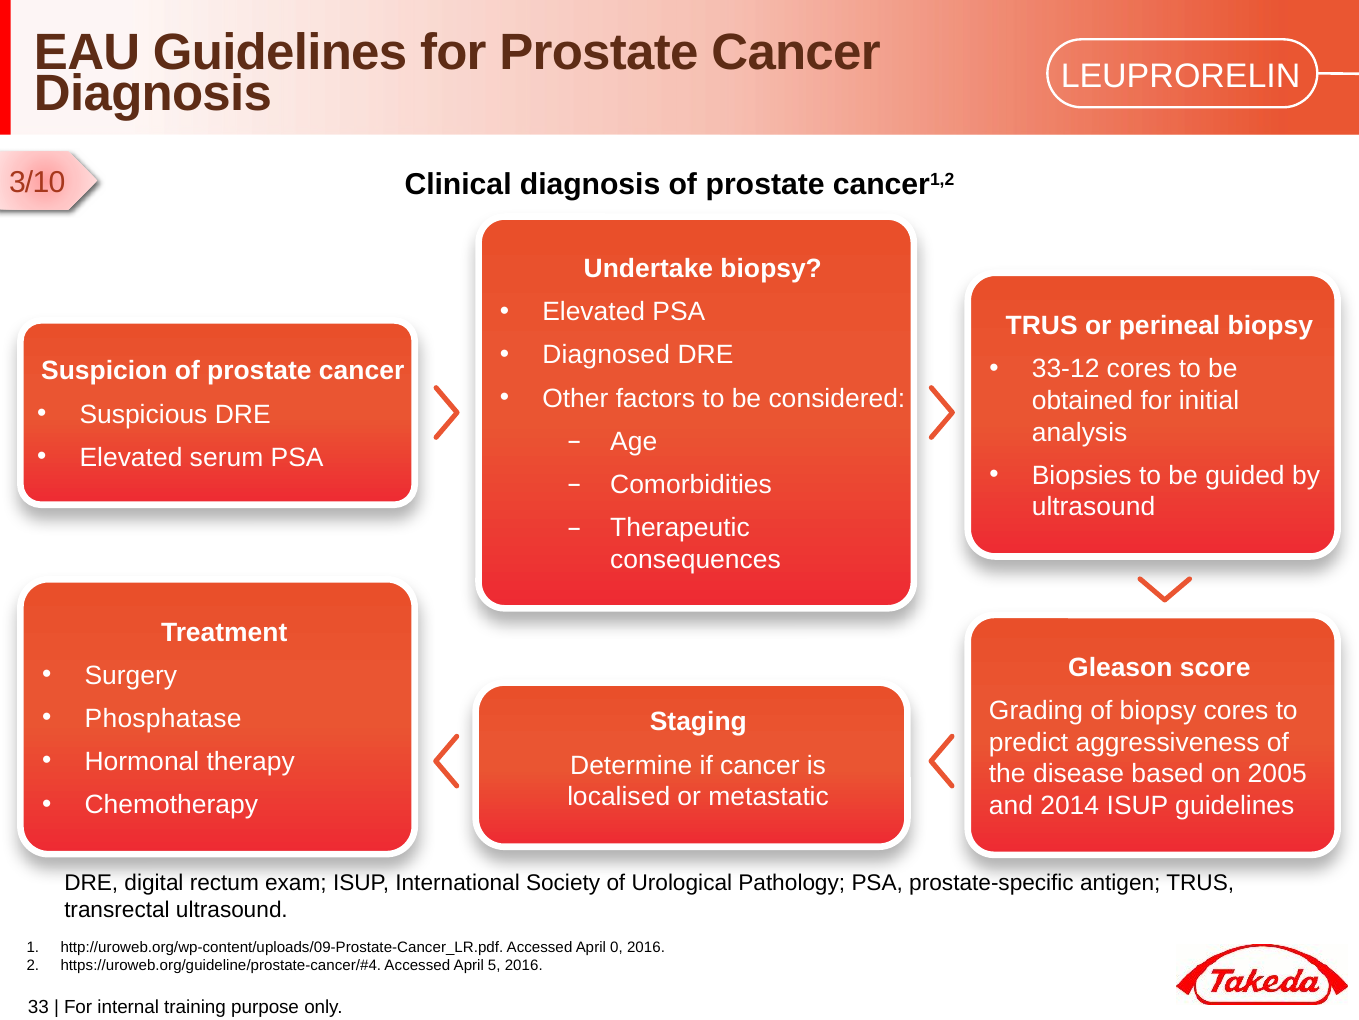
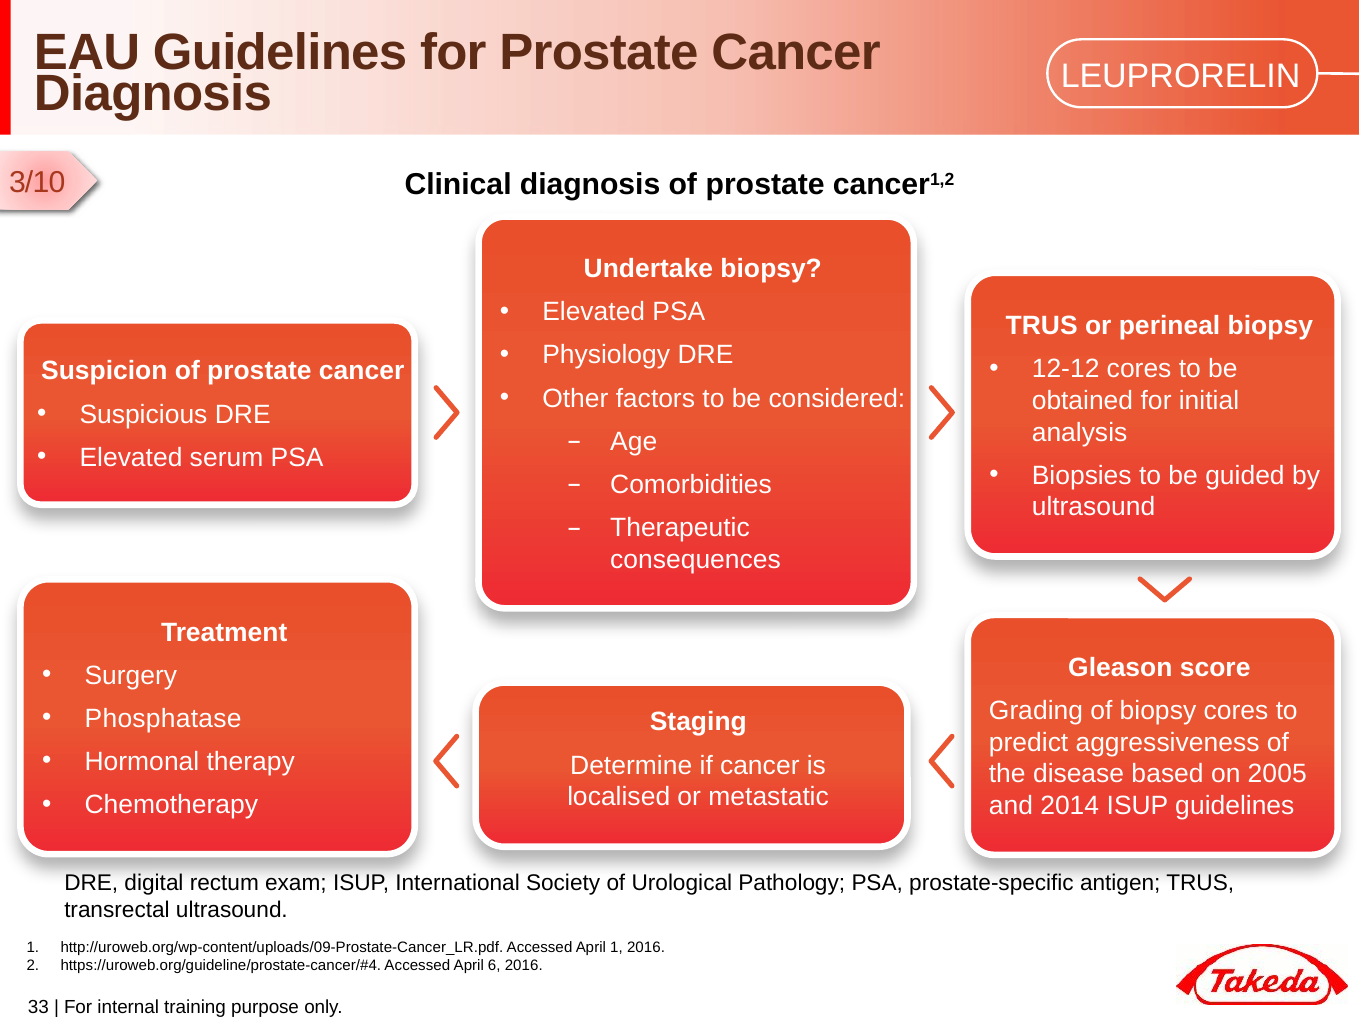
Diagnosed: Diagnosed -> Physiology
33-12: 33-12 -> 12-12
April 0: 0 -> 1
5: 5 -> 6
